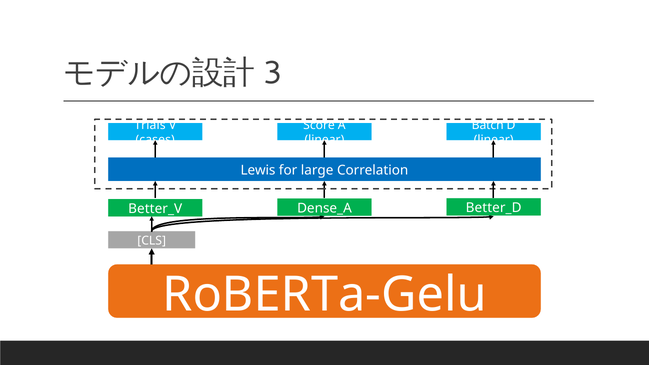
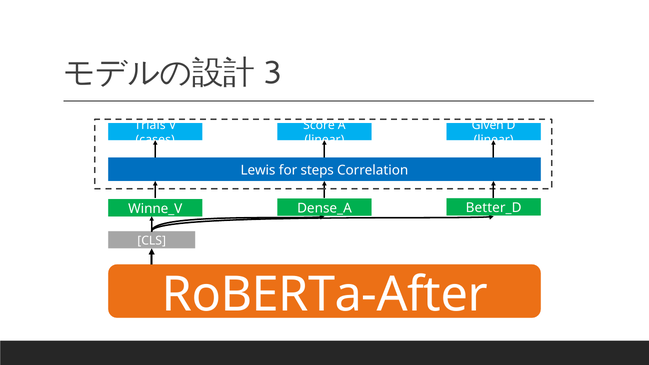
Batch: Batch -> Given
large: large -> steps
Better_V: Better_V -> Winne_V
RoBERTa-Gelu: RoBERTa-Gelu -> RoBERTa-After
